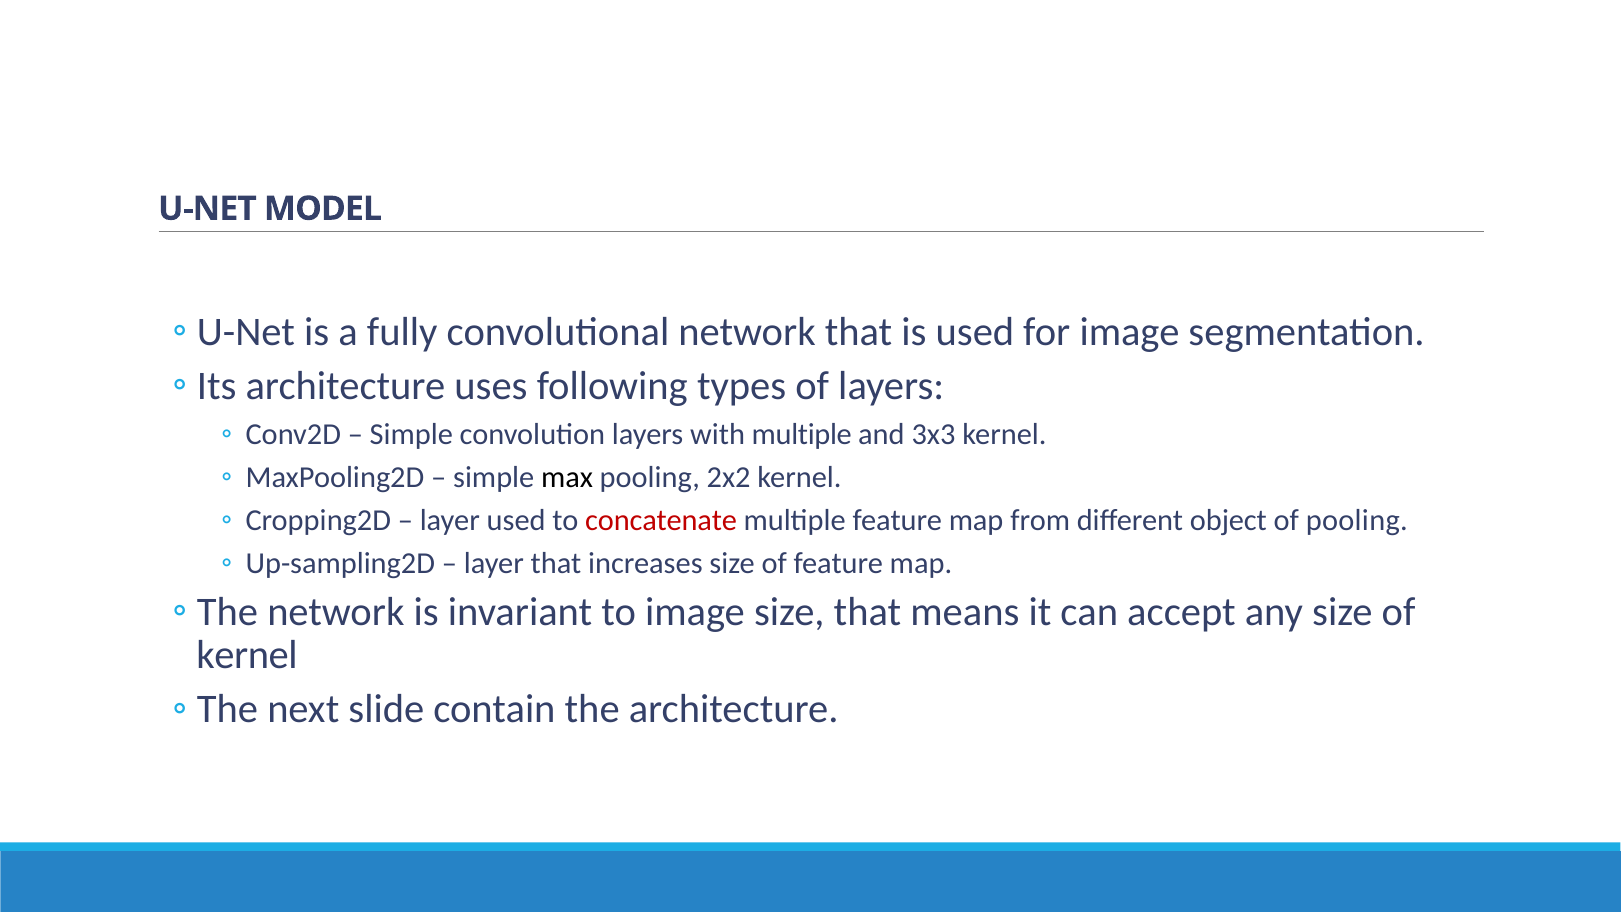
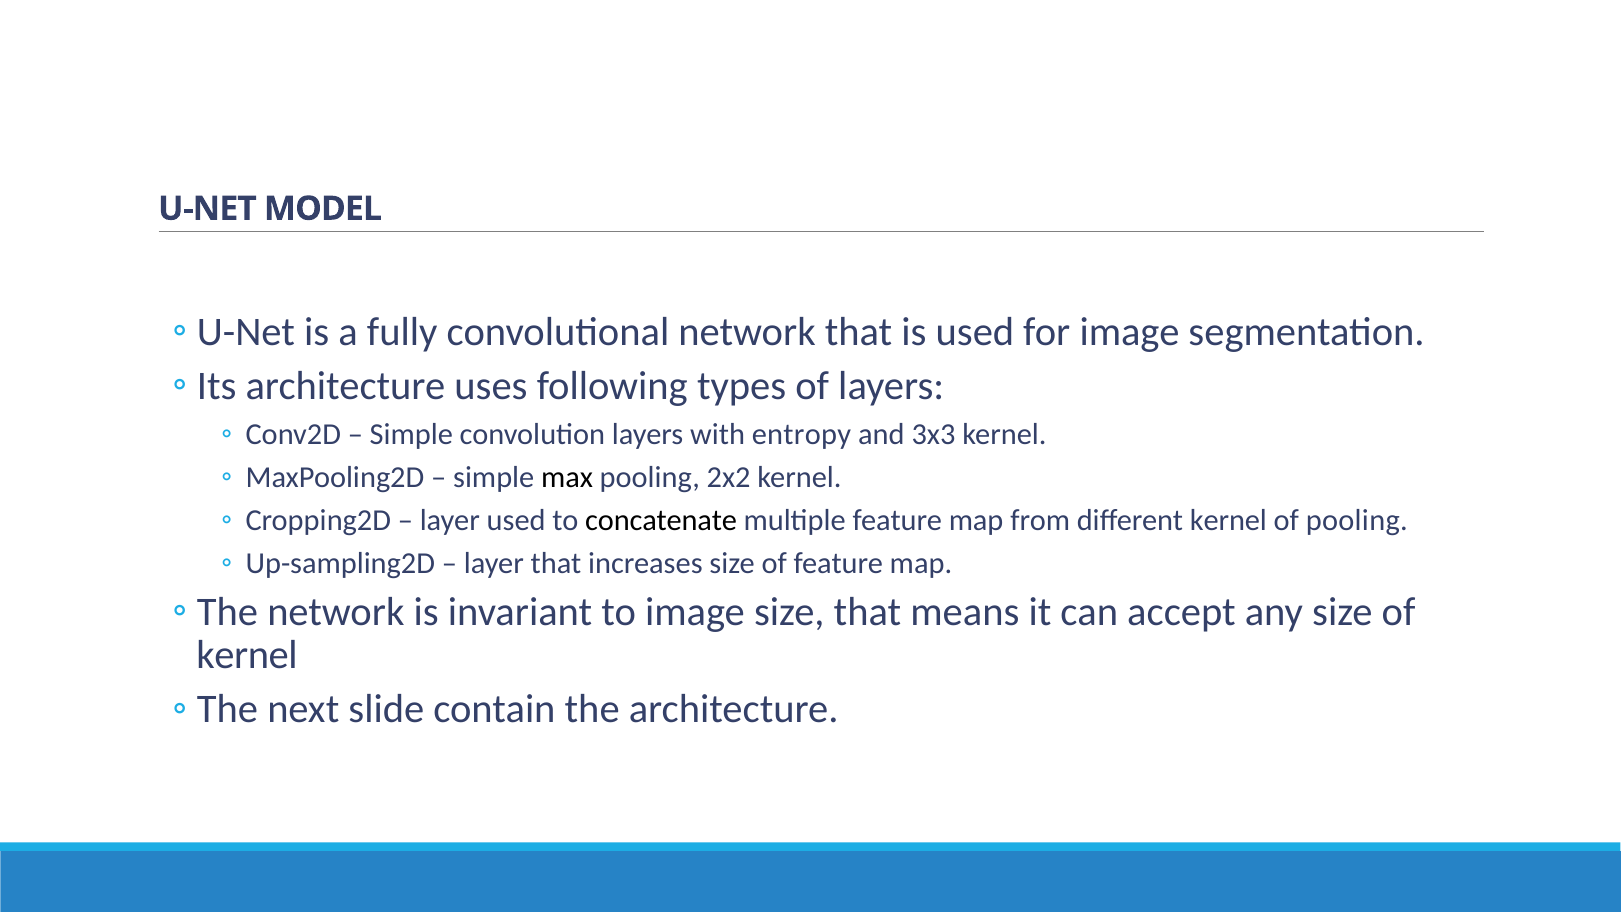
with multiple: multiple -> entropy
concatenate colour: red -> black
different object: object -> kernel
